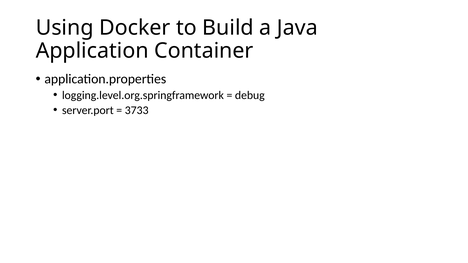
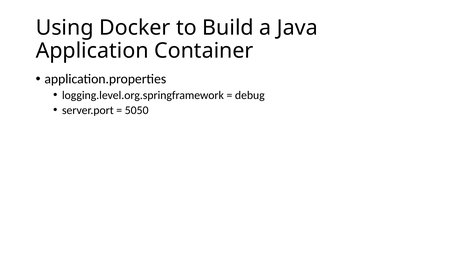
3733: 3733 -> 5050
